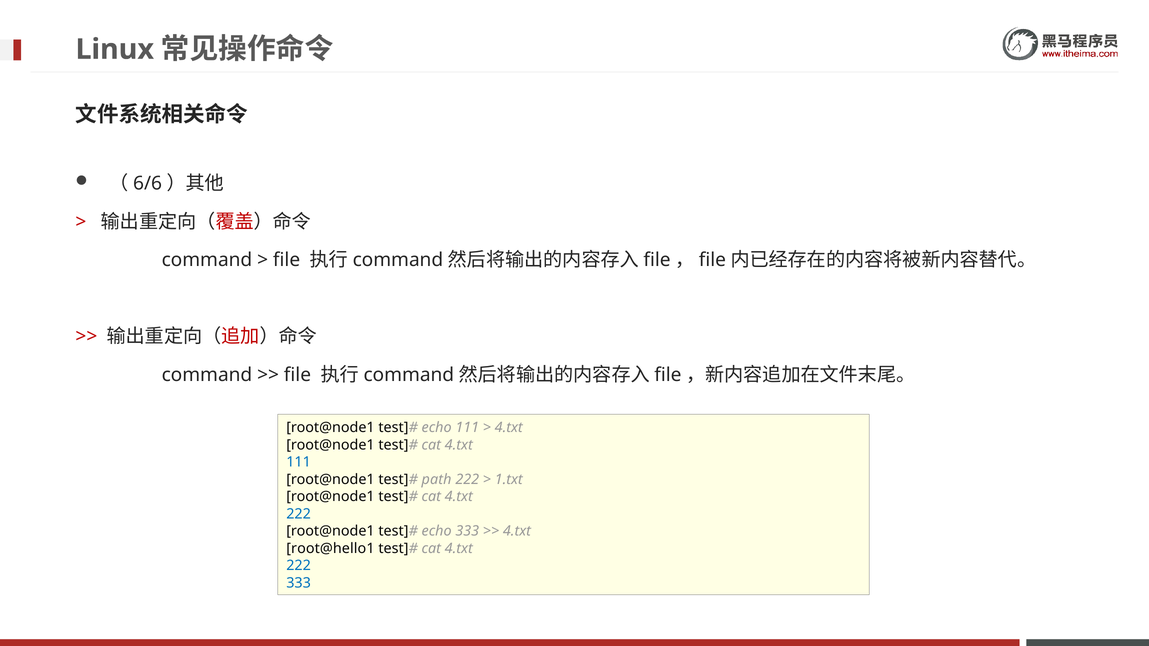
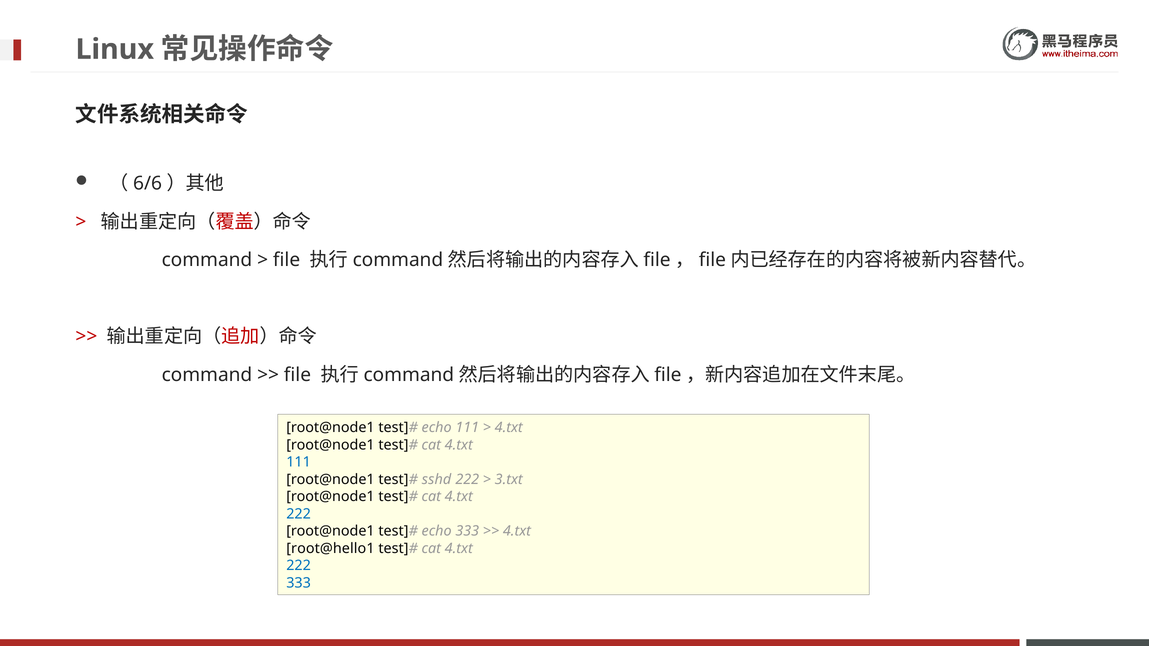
path: path -> sshd
1.txt: 1.txt -> 3.txt
